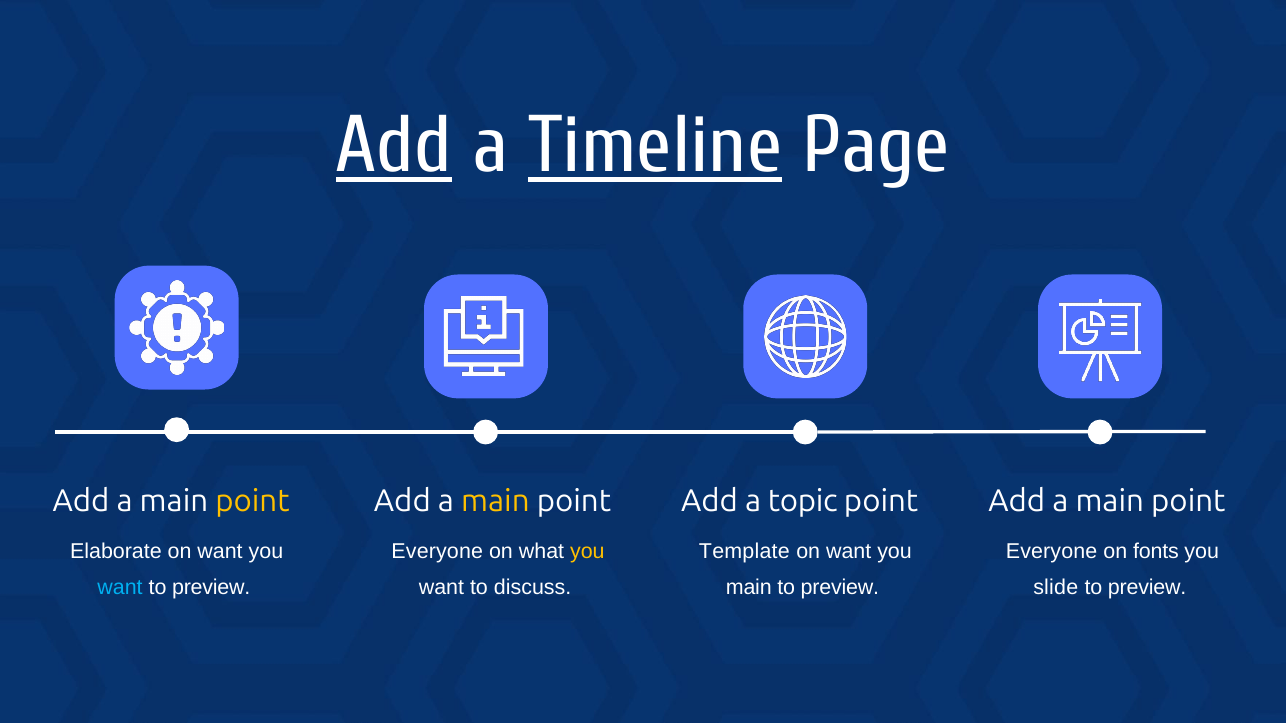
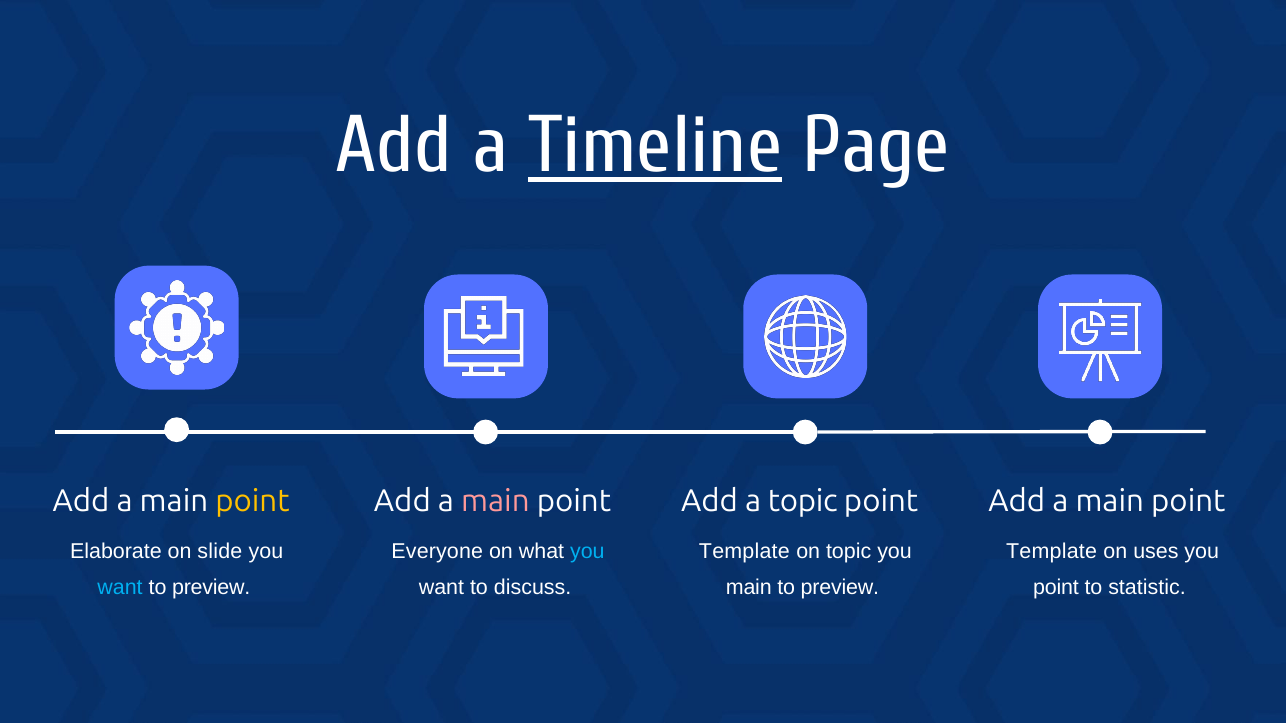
Add at (394, 145) underline: present -> none
main at (495, 502) colour: yellow -> pink
Elaborate on want: want -> slide
you at (587, 552) colour: yellow -> light blue
want at (849, 552): want -> topic
Everyone at (1052, 552): Everyone -> Template
fonts: fonts -> uses
slide at (1056, 588): slide -> point
preview at (1147, 588): preview -> statistic
